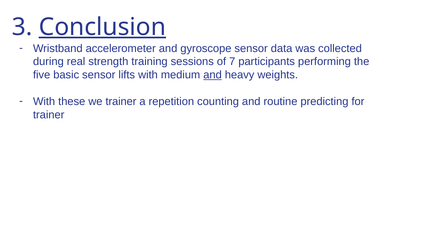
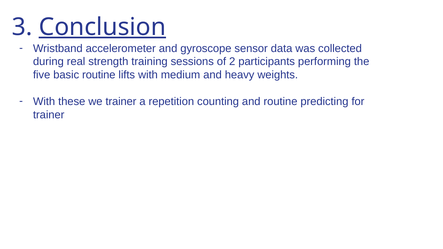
7: 7 -> 2
basic sensor: sensor -> routine
and at (213, 75) underline: present -> none
